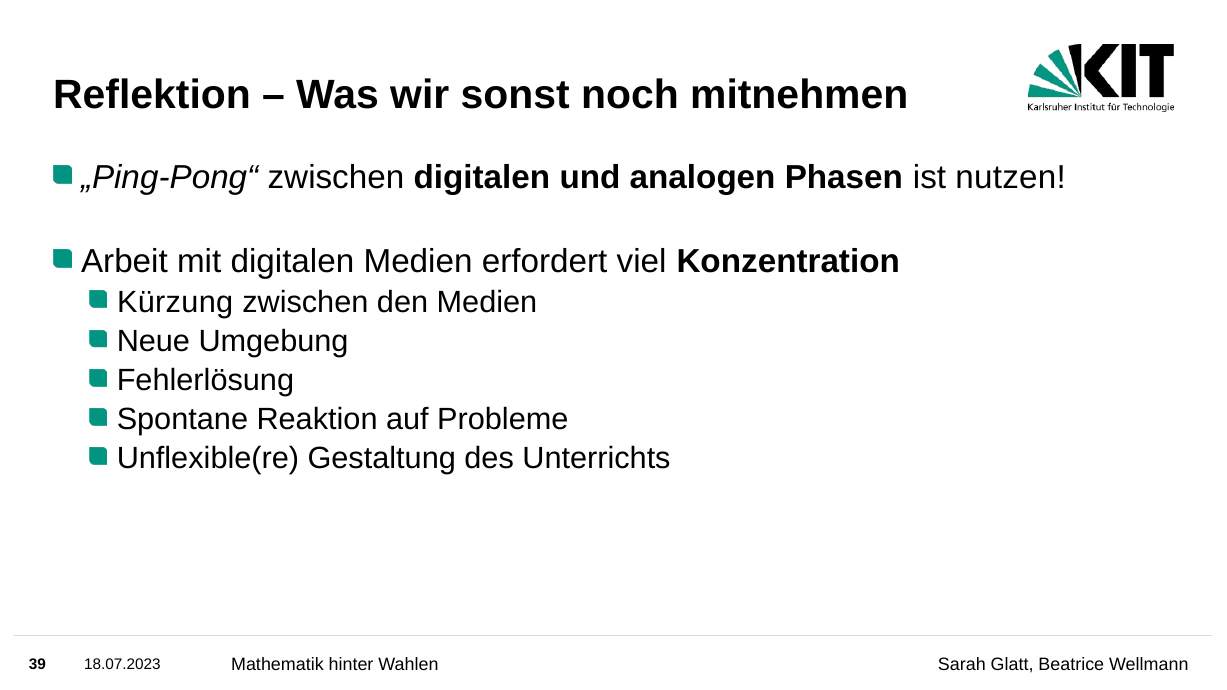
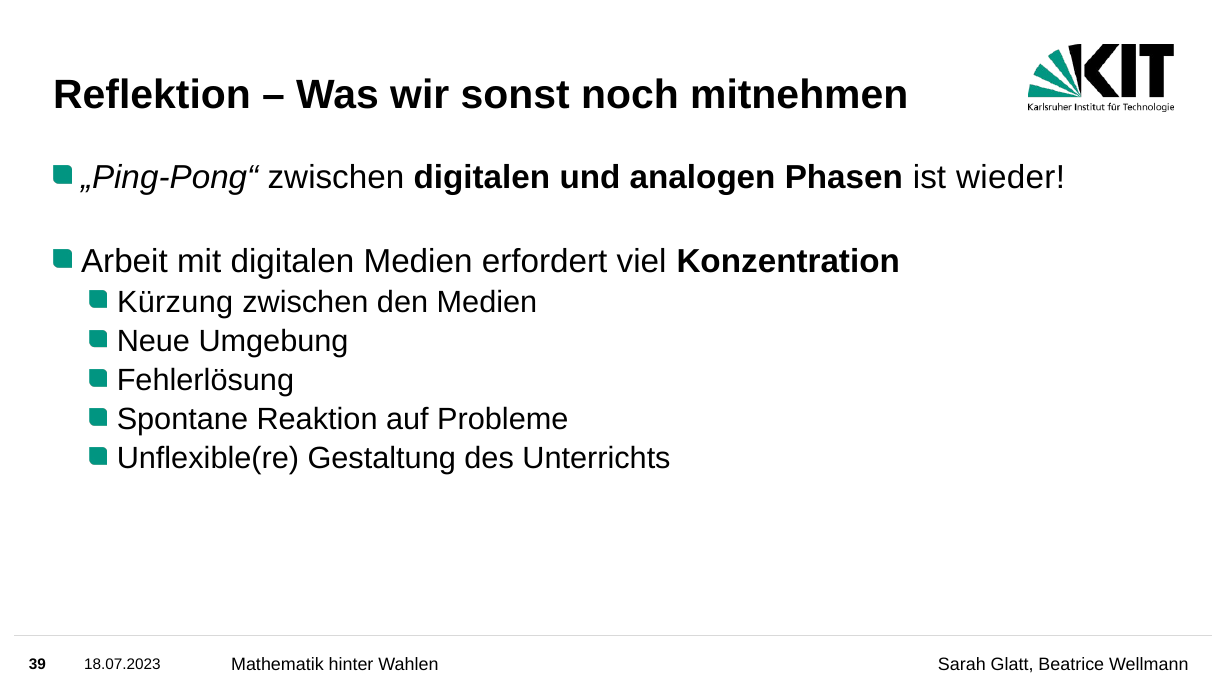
nutzen: nutzen -> wieder
